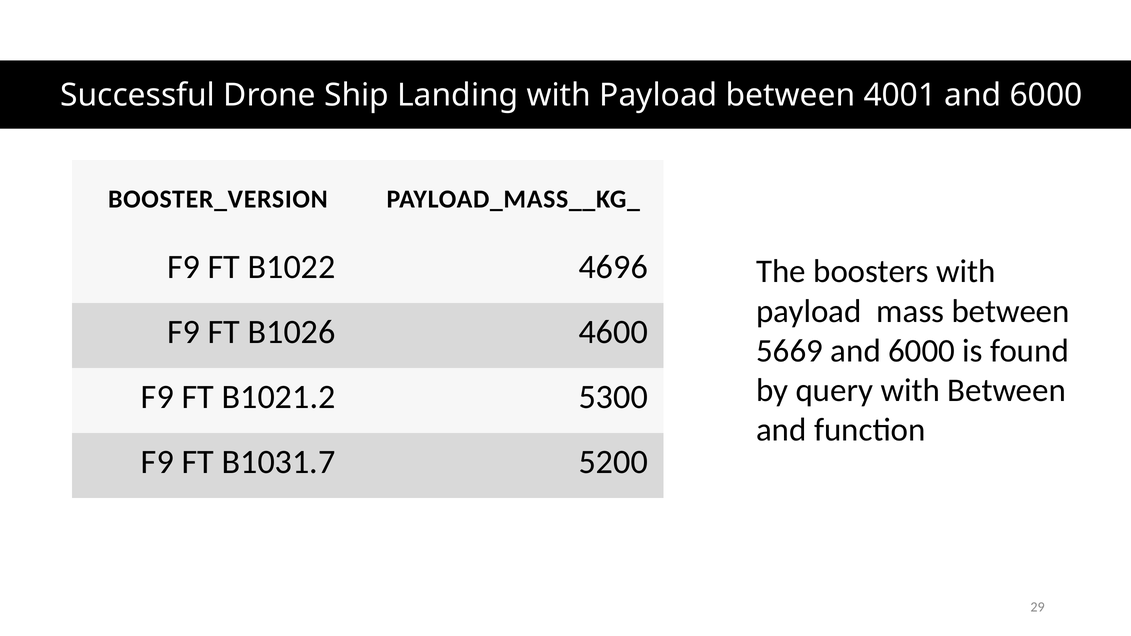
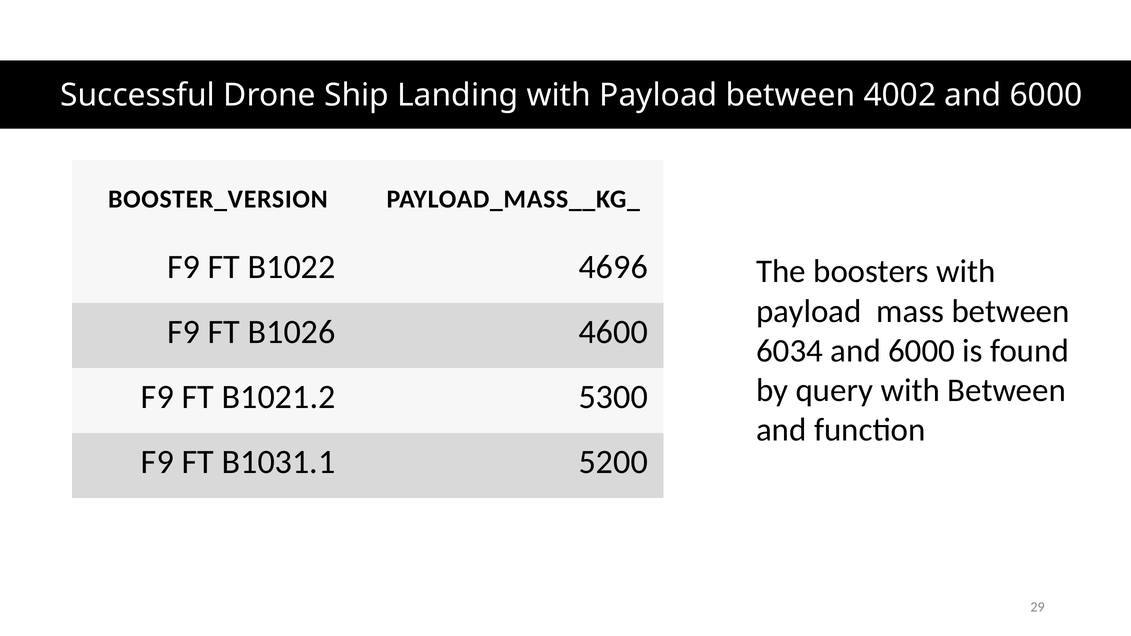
4001: 4001 -> 4002
5669: 5669 -> 6034
B1031.7: B1031.7 -> B1031.1
